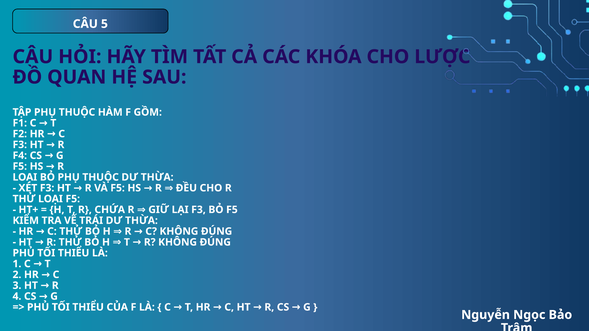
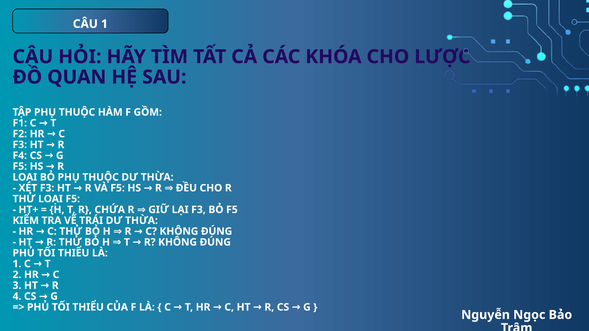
CÂU 5: 5 -> 1
